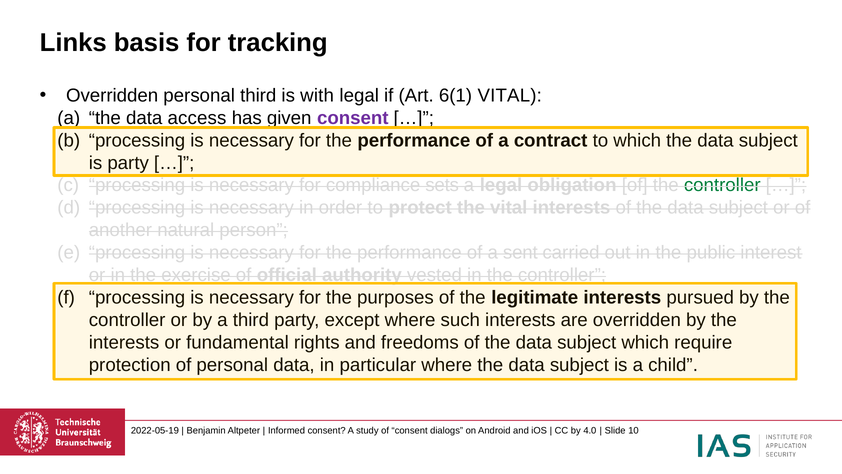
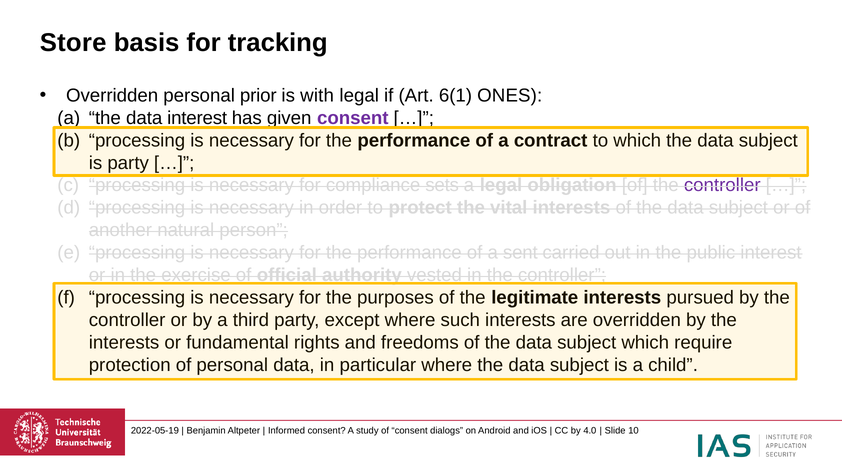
Links: Links -> Store
personal third: third -> prior
6(1 VITAL: VITAL -> ONES
data access: access -> interest
controller at (722, 185) colour: green -> purple
